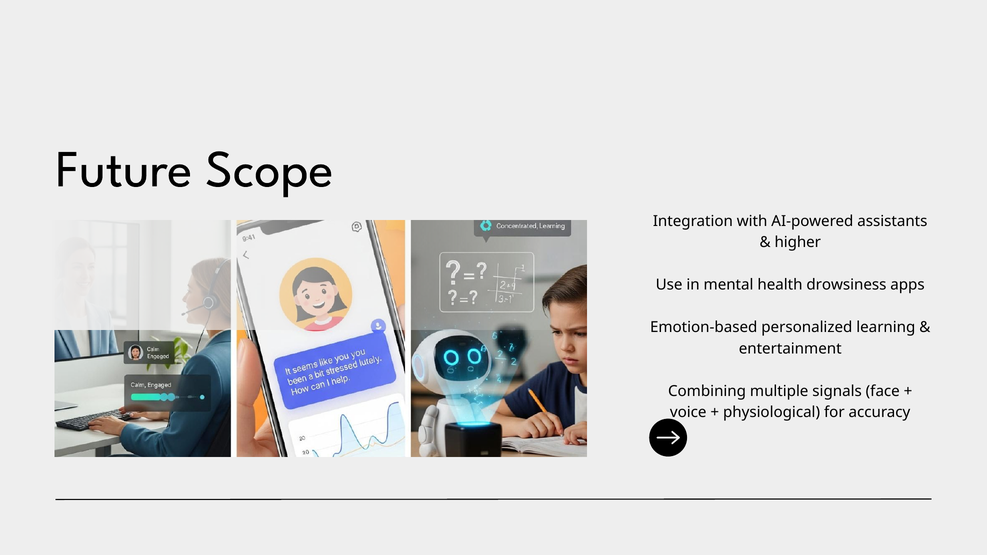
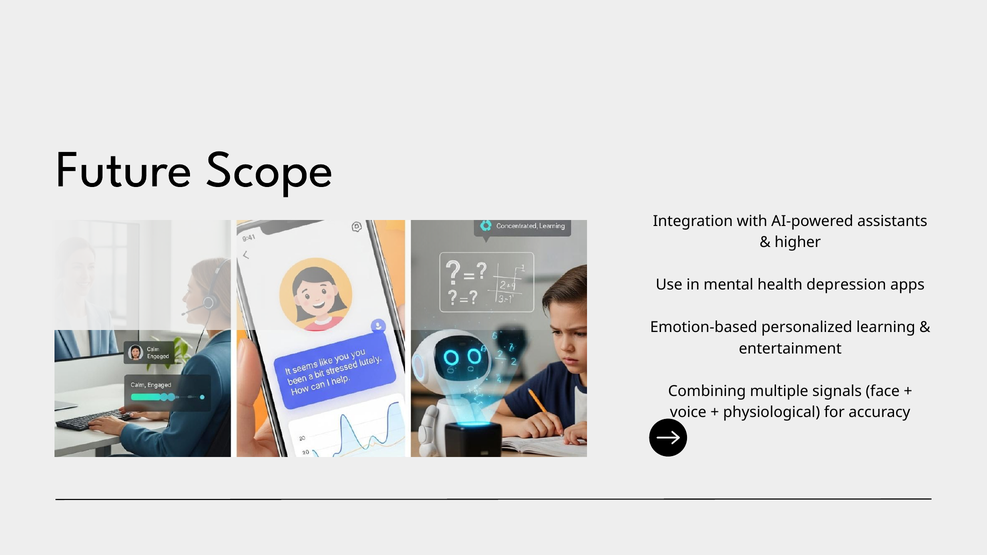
drowsiness: drowsiness -> depression
